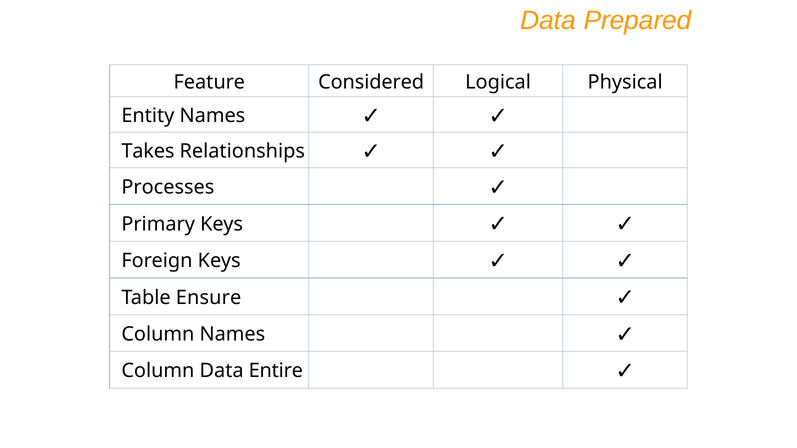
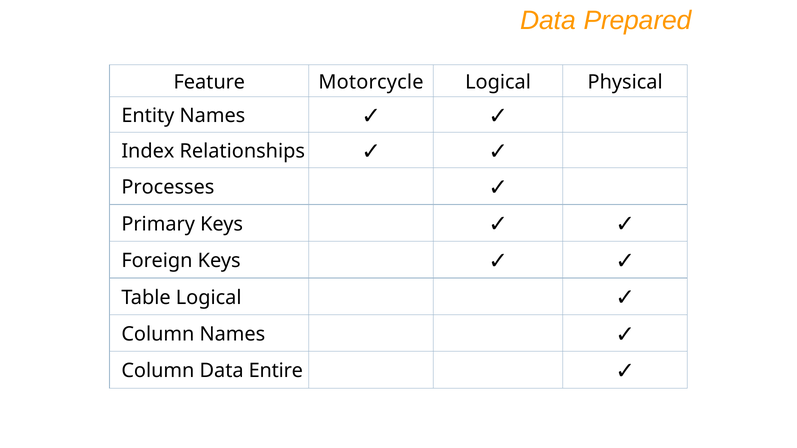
Considered: Considered -> Motorcycle
Takes: Takes -> Index
Table Ensure: Ensure -> Logical
